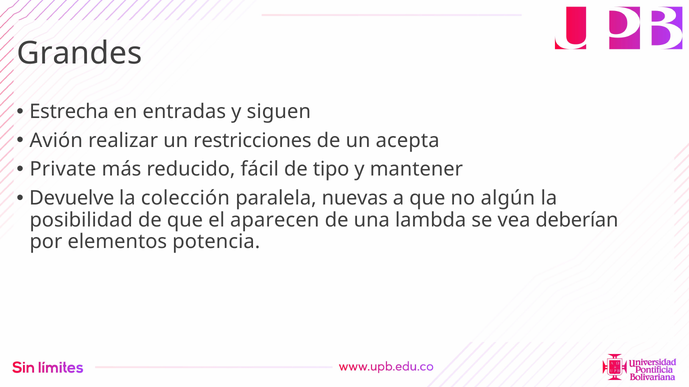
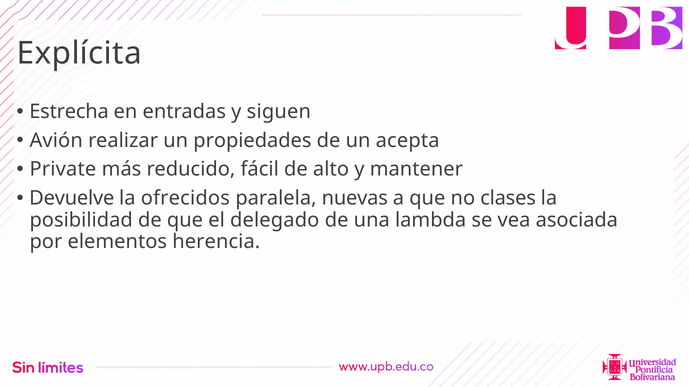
Grandes: Grandes -> Explícita
restricciones: restricciones -> propiedades
tipo: tipo -> alto
colección: colección -> ofrecidos
algún: algún -> clases
aparecen: aparecen -> delegado
deberían: deberían -> asociada
potencia: potencia -> herencia
